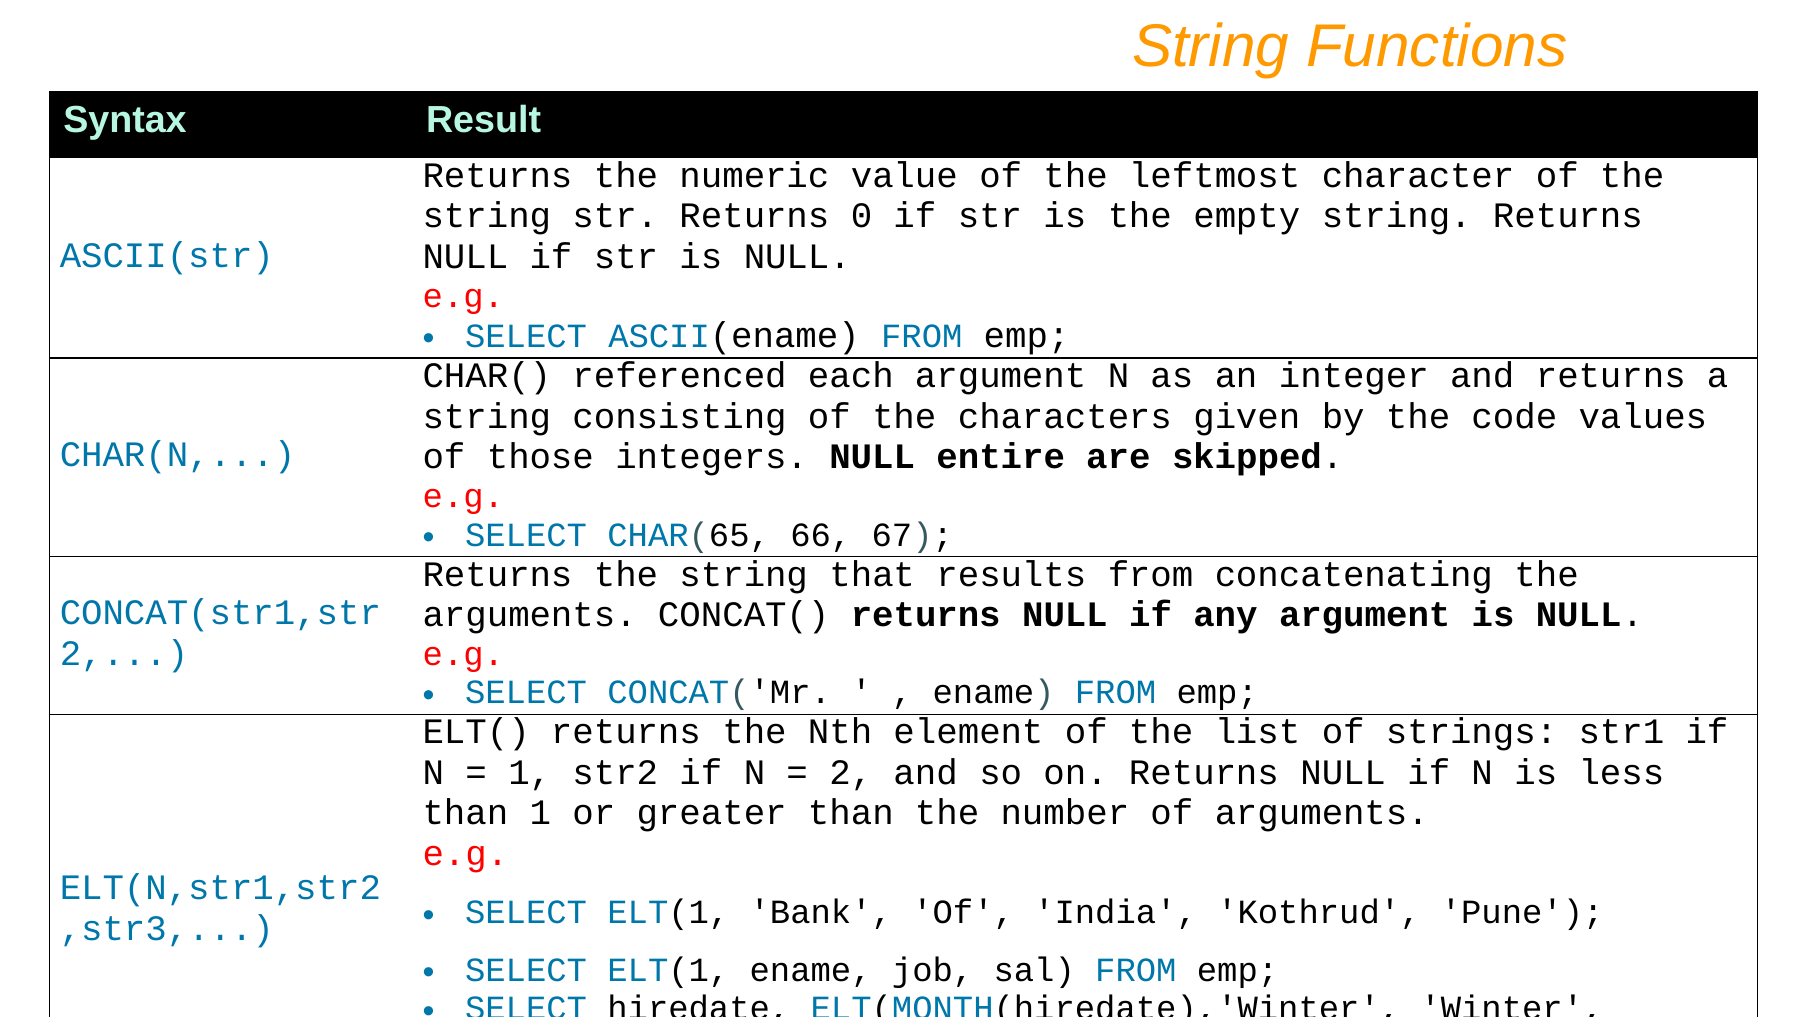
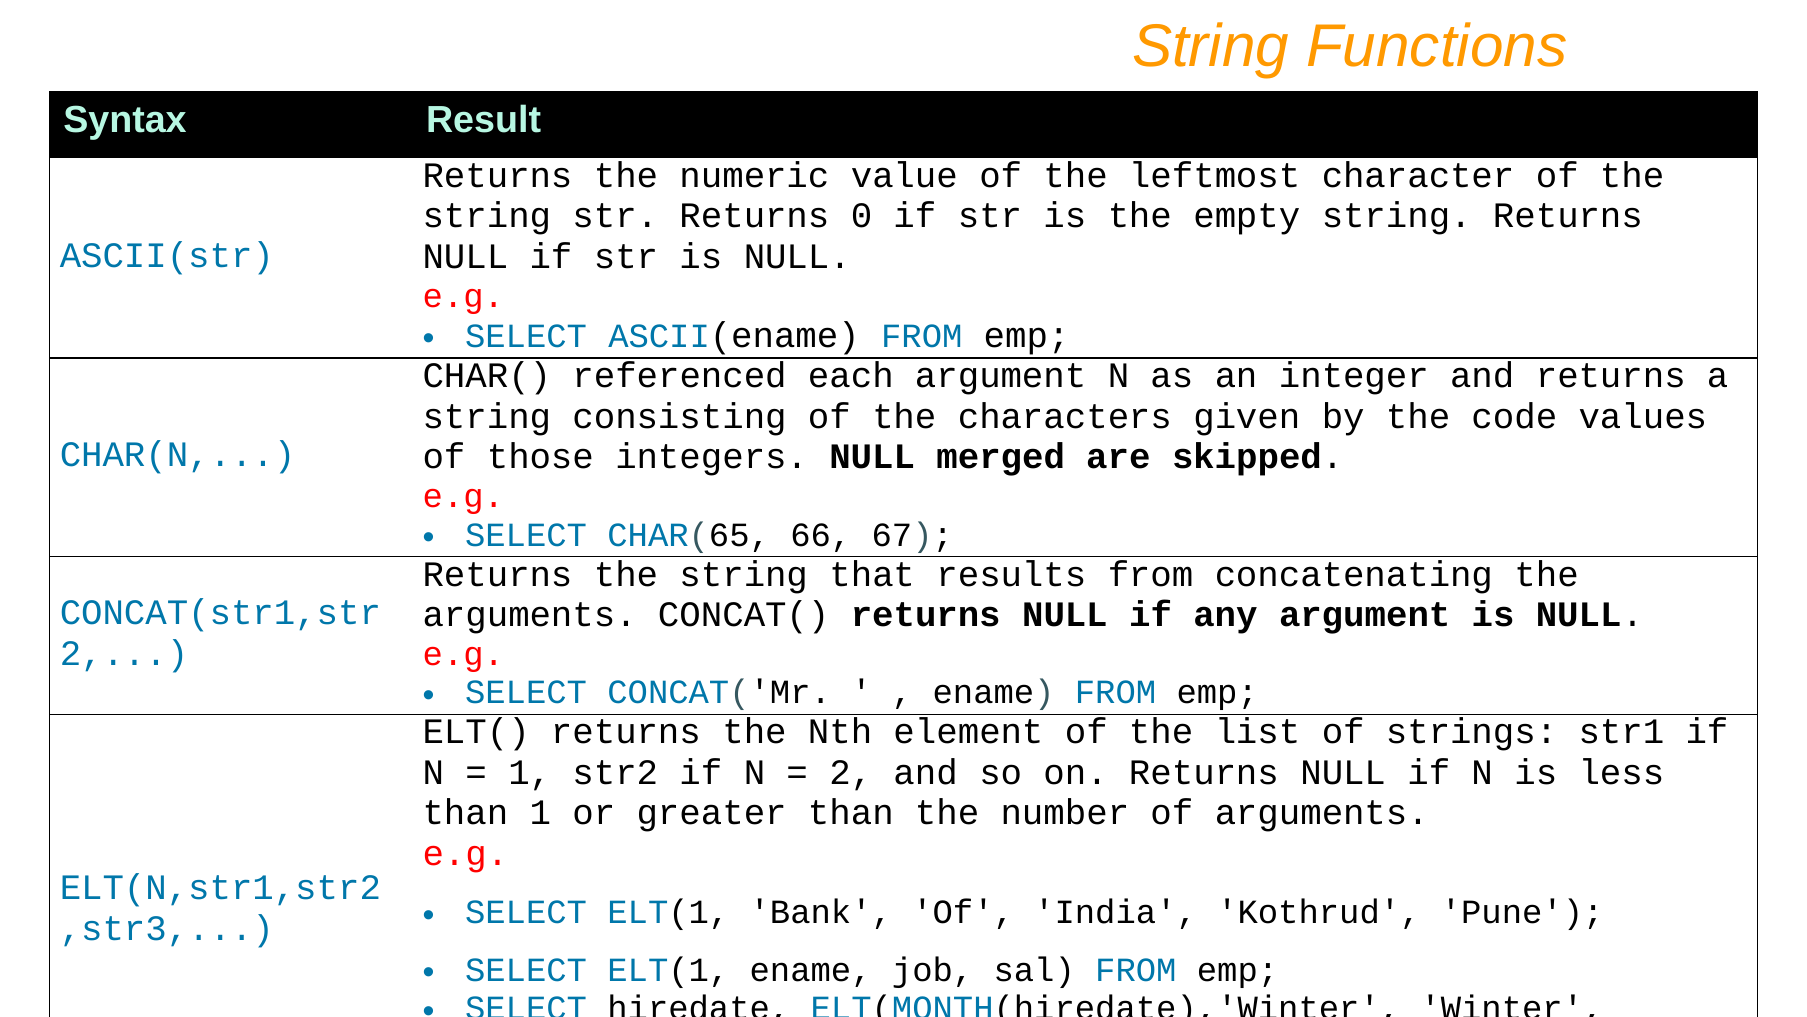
entire: entire -> merged
